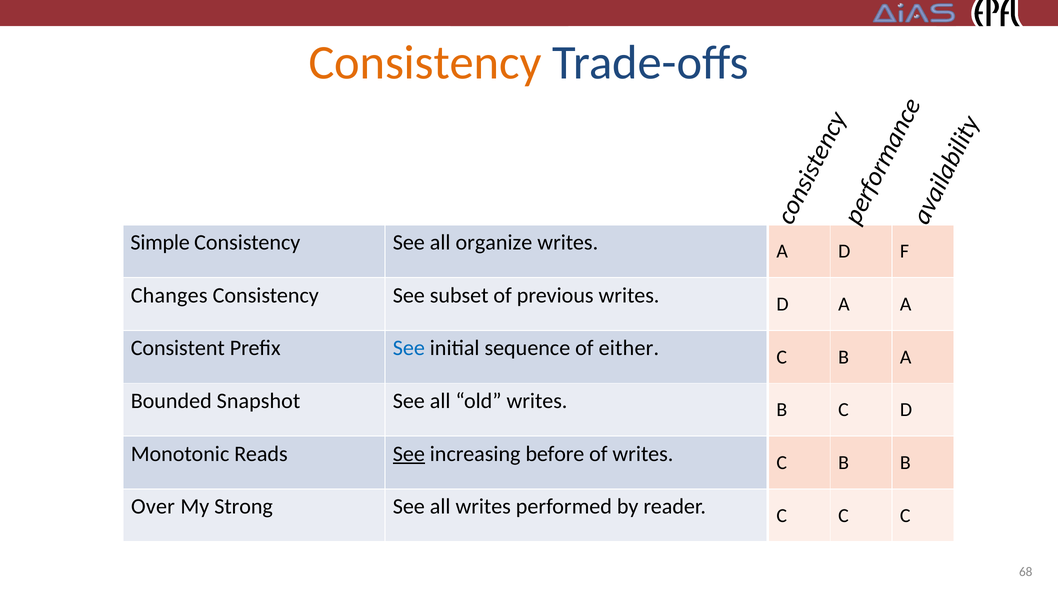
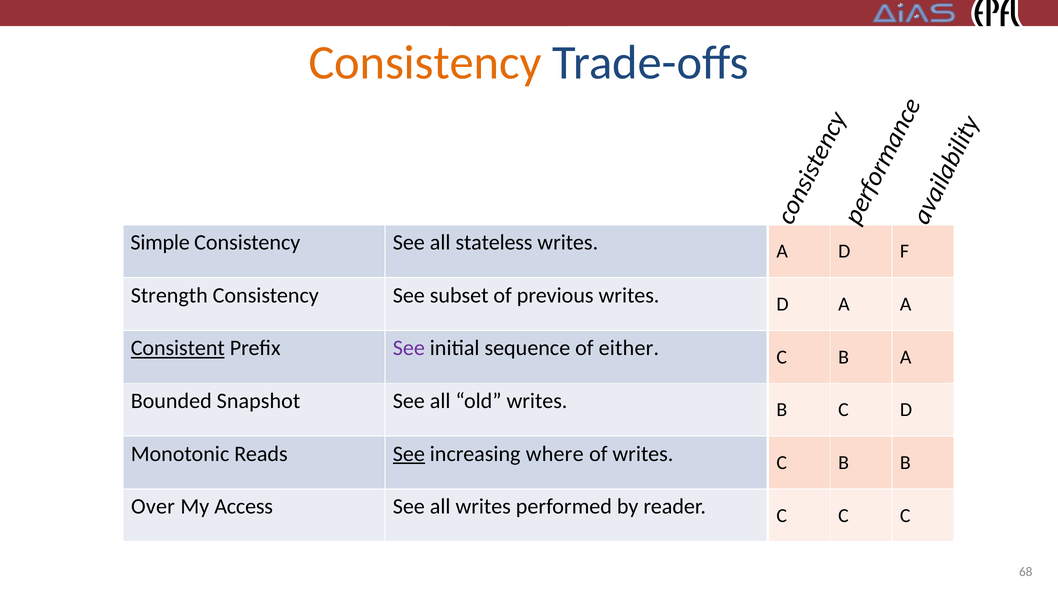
organize: organize -> stateless
Changes: Changes -> Strength
Consistent underline: none -> present
See at (409, 348) colour: blue -> purple
before: before -> where
Strong: Strong -> Access
